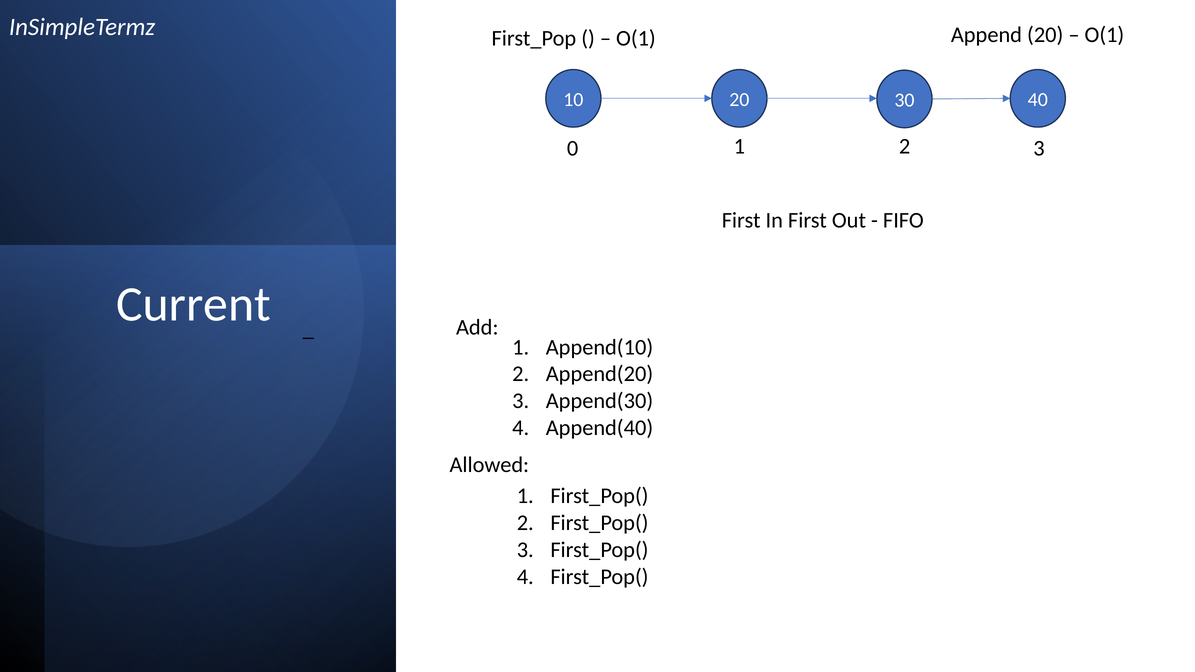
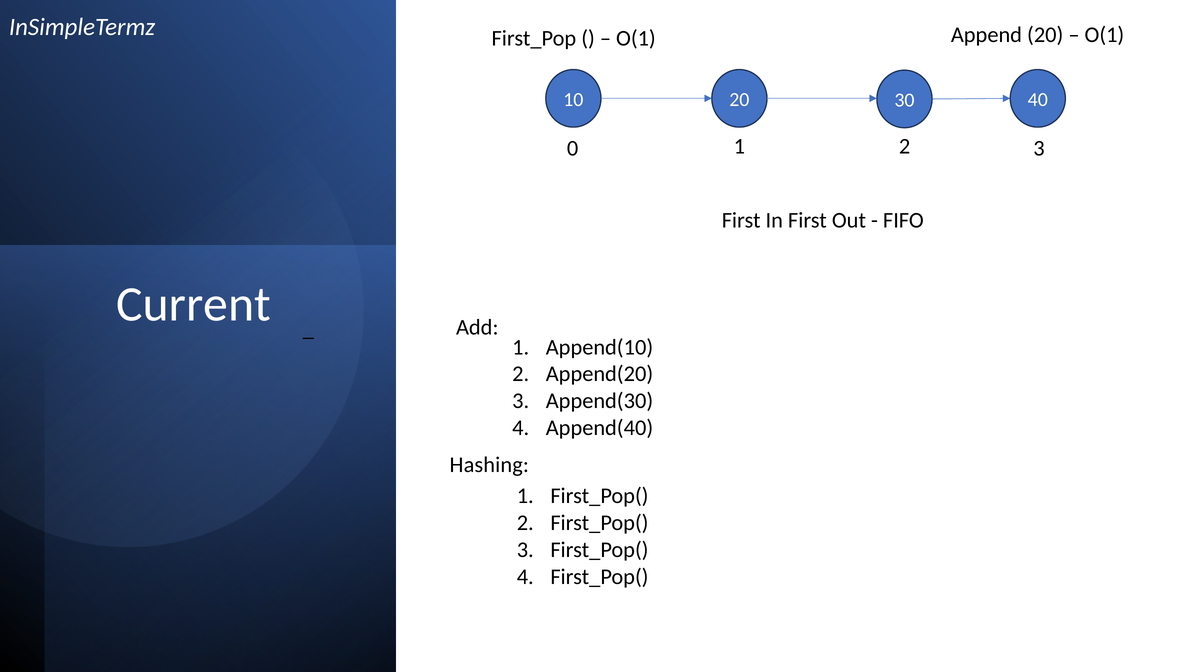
Allowed: Allowed -> Hashing
